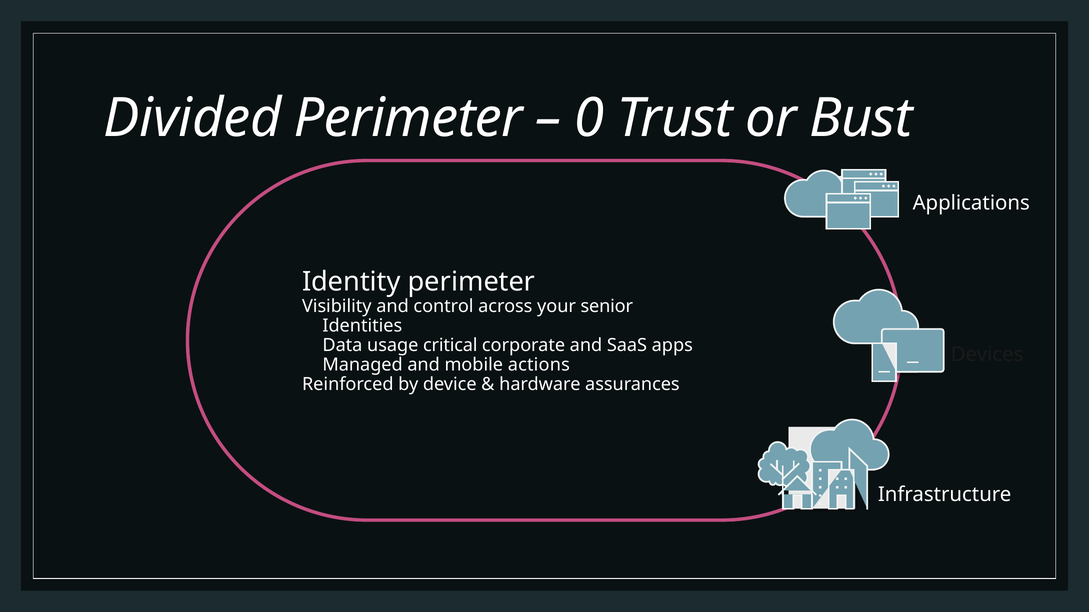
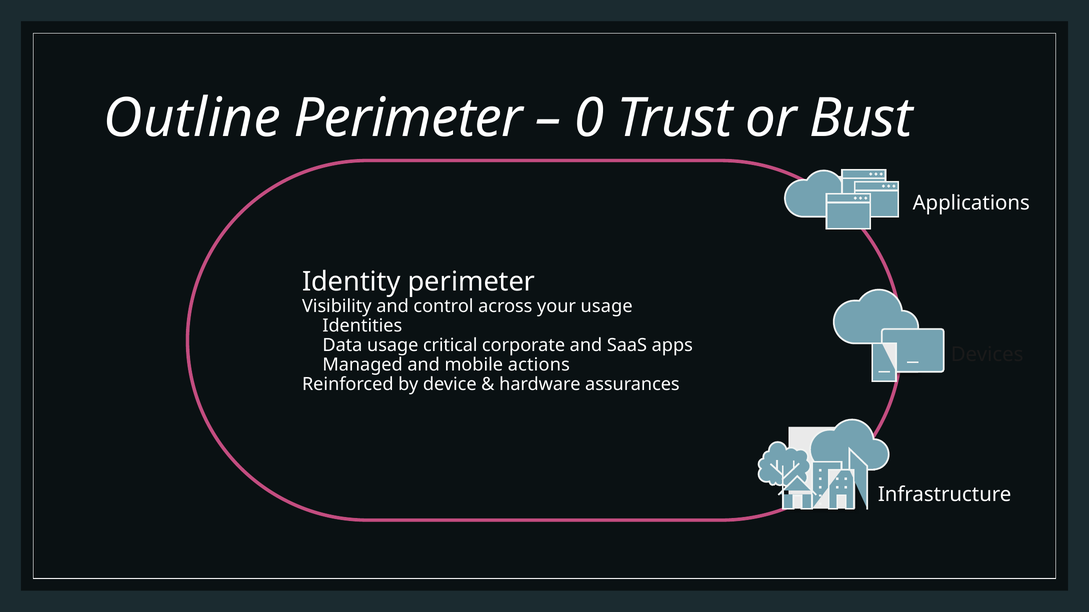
Divided: Divided -> Outline
your senior: senior -> usage
